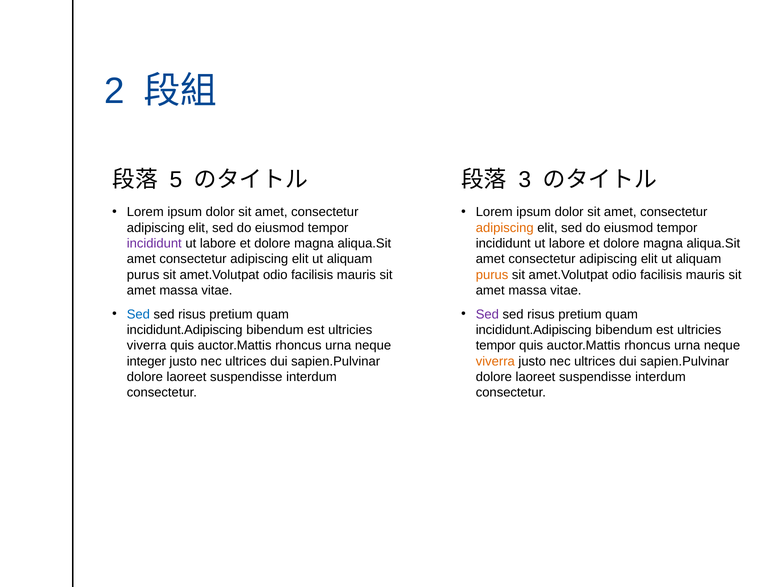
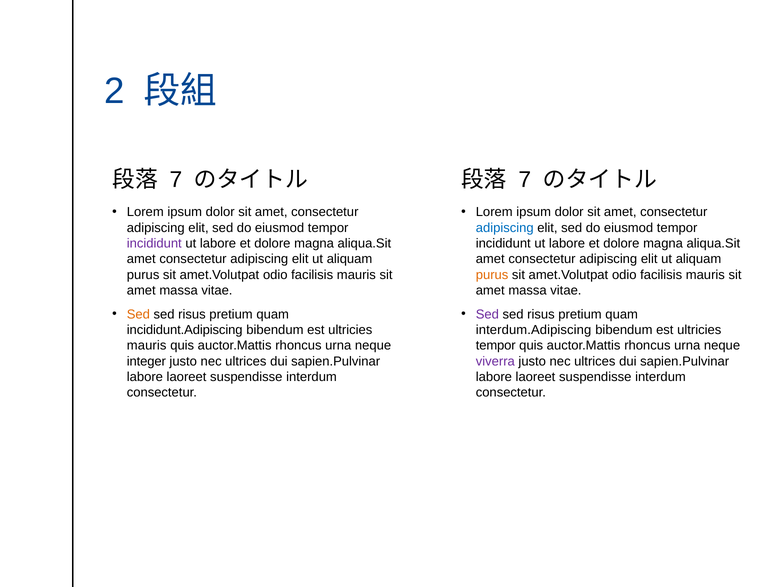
5 at (176, 180): 5 -> 7
3 at (525, 180): 3 -> 7
adipiscing at (505, 228) colour: orange -> blue
Sed at (138, 314) colour: blue -> orange
incididunt.Adipiscing at (534, 330): incididunt.Adipiscing -> interdum.Adipiscing
viverra at (147, 345): viverra -> mauris
viverra at (495, 361) colour: orange -> purple
dolore at (145, 377): dolore -> labore
dolore at (494, 377): dolore -> labore
